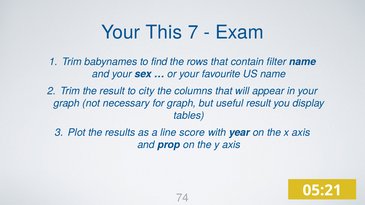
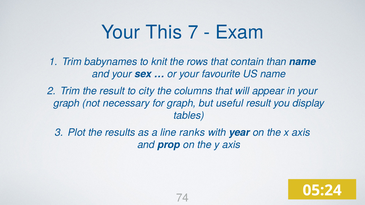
find: find -> knit
filter: filter -> than
score: score -> ranks
05:21: 05:21 -> 05:24
